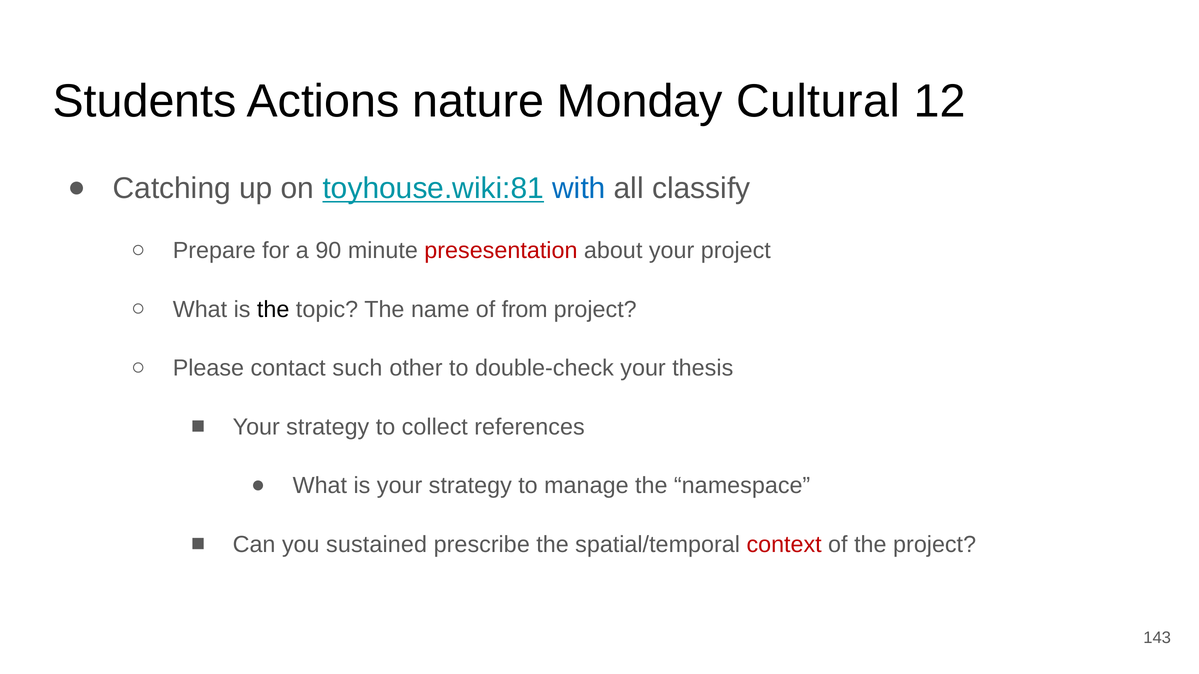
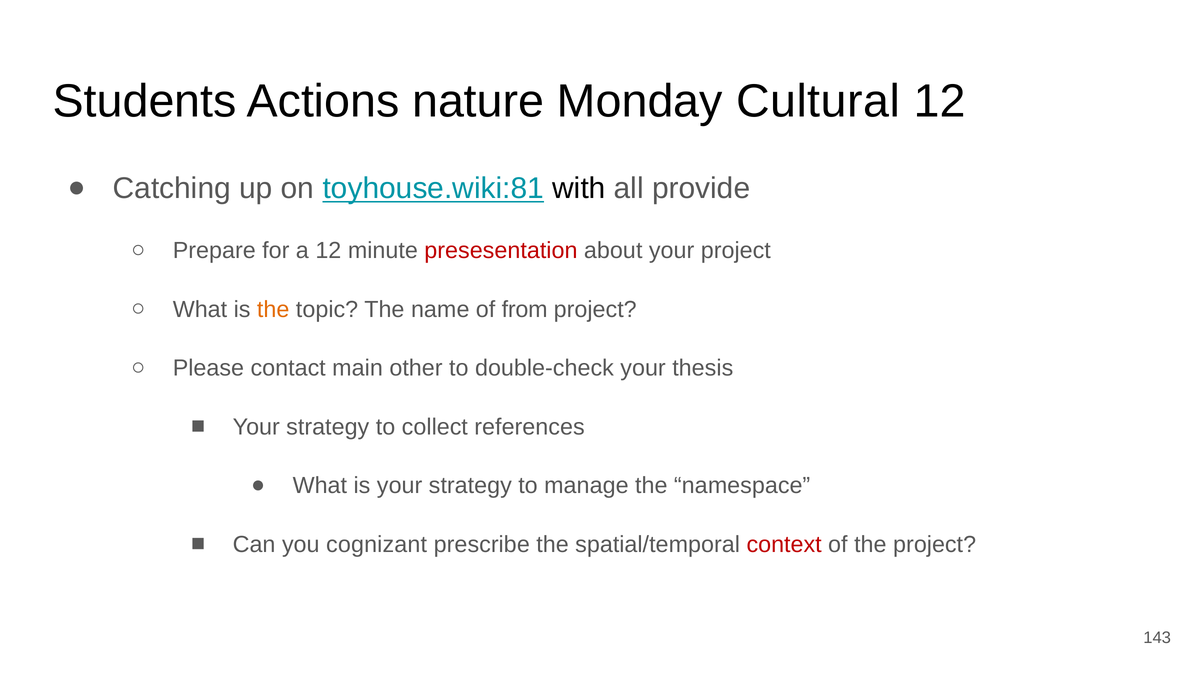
with colour: blue -> black
classify: classify -> provide
a 90: 90 -> 12
the at (273, 310) colour: black -> orange
such: such -> main
sustained: sustained -> cognizant
